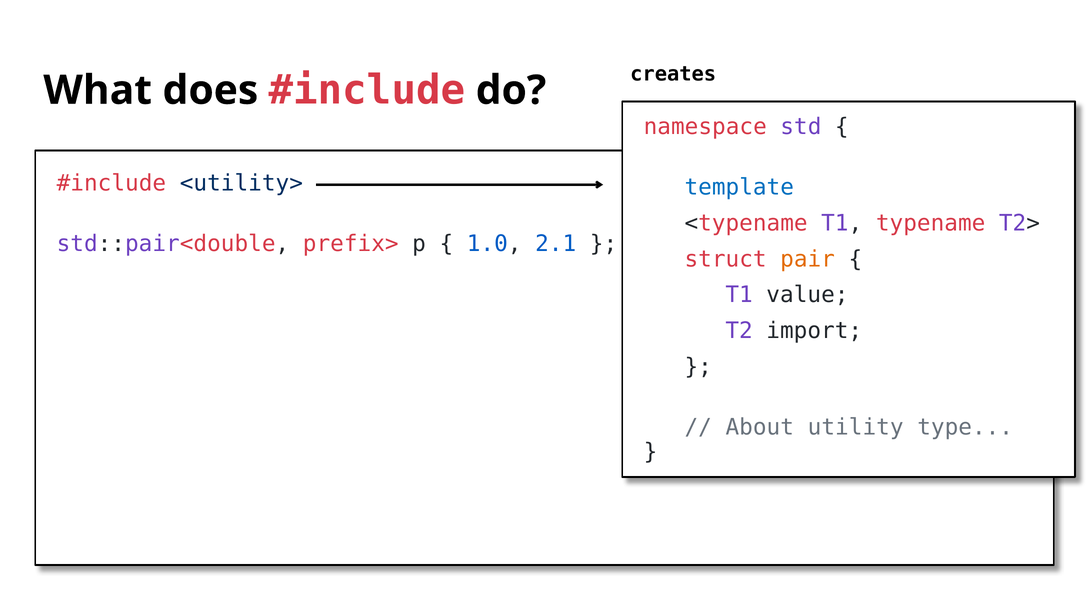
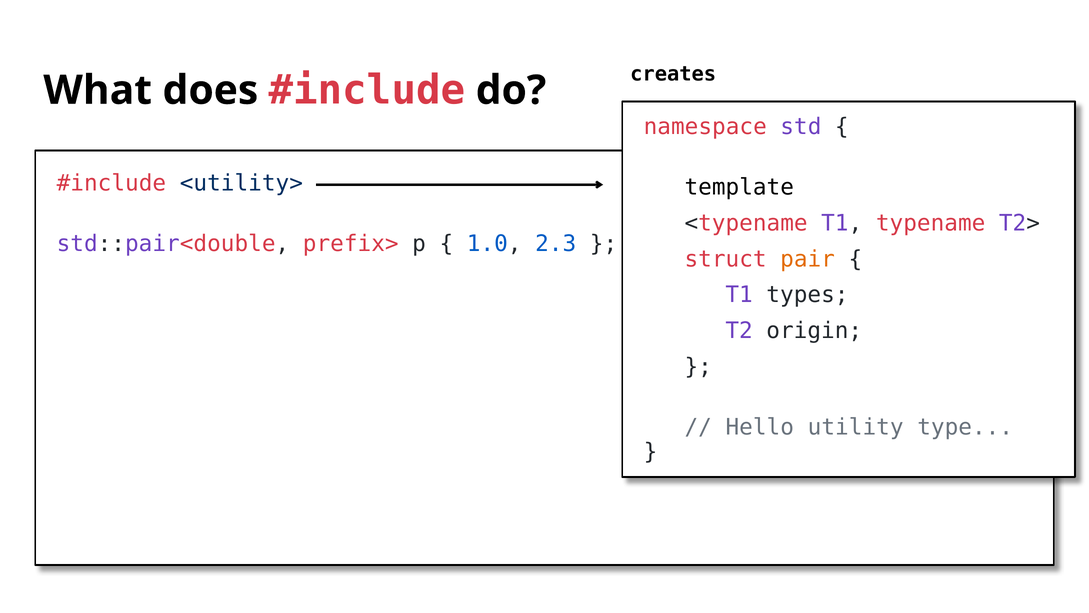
template colour: blue -> black
2.1: 2.1 -> 2.3
value: value -> types
import: import -> origin
About: About -> Hello
